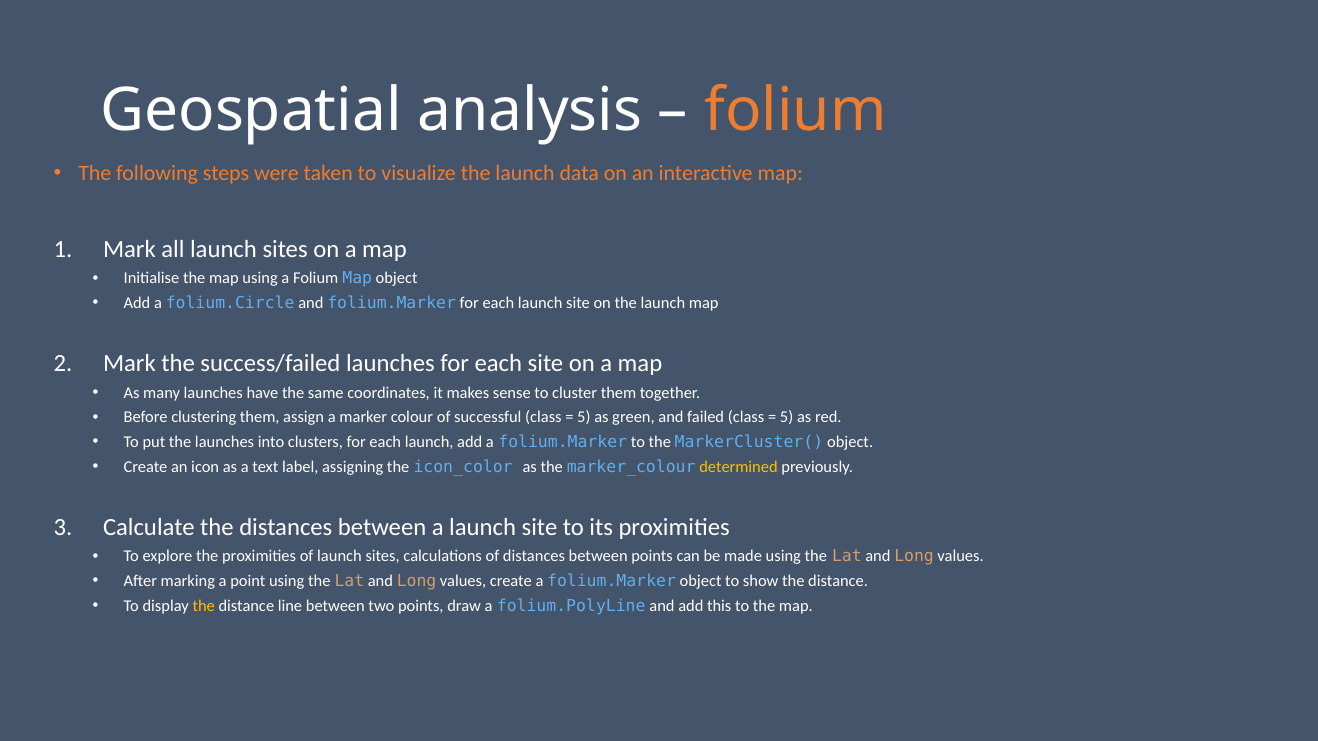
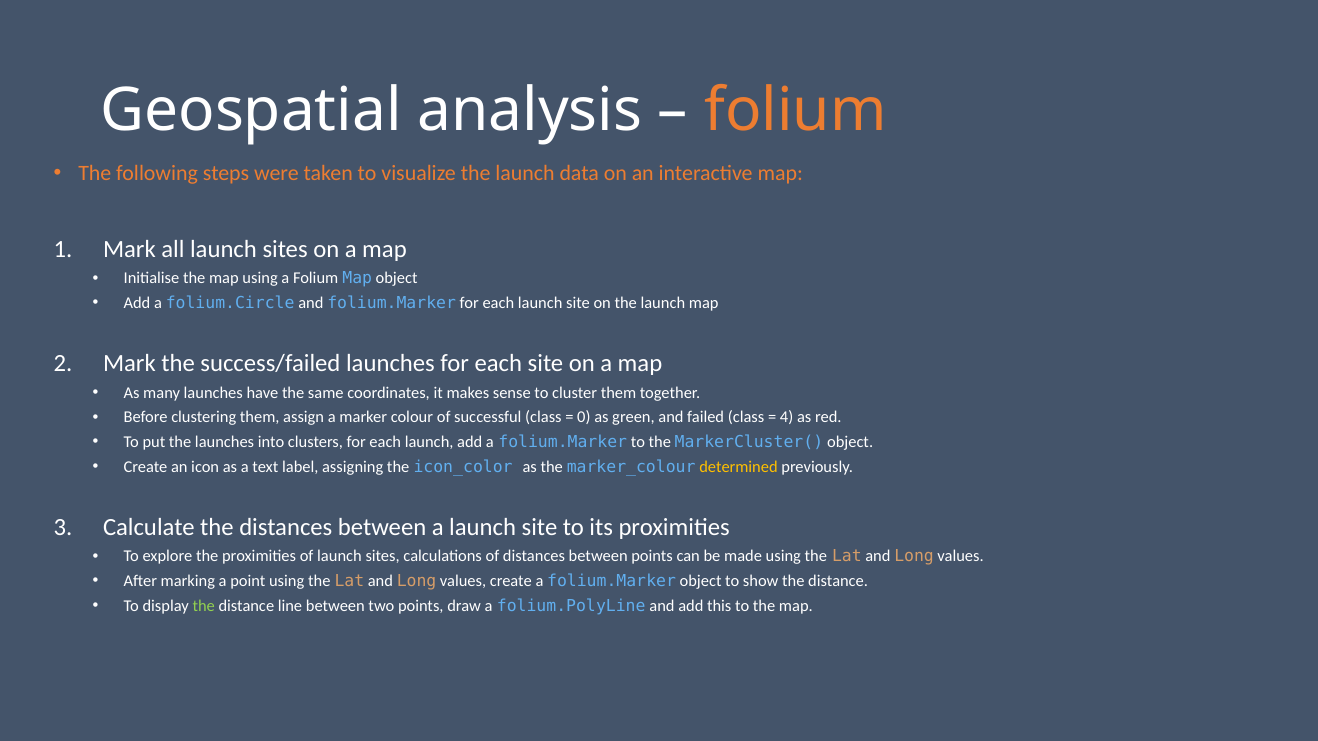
5 at (584, 418): 5 -> 0
5 at (787, 418): 5 -> 4
the at (204, 606) colour: yellow -> light green
